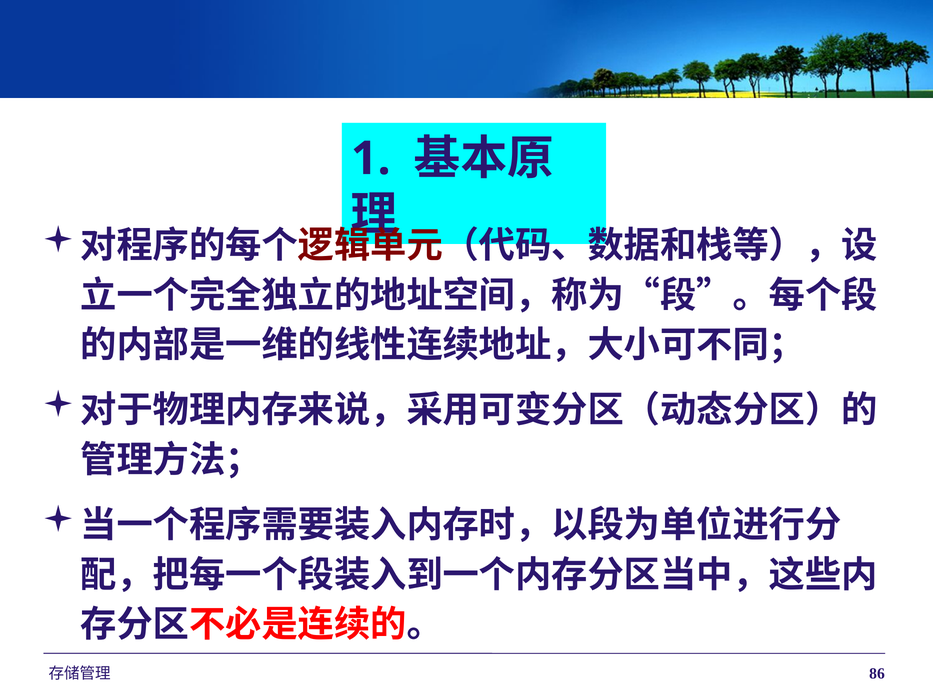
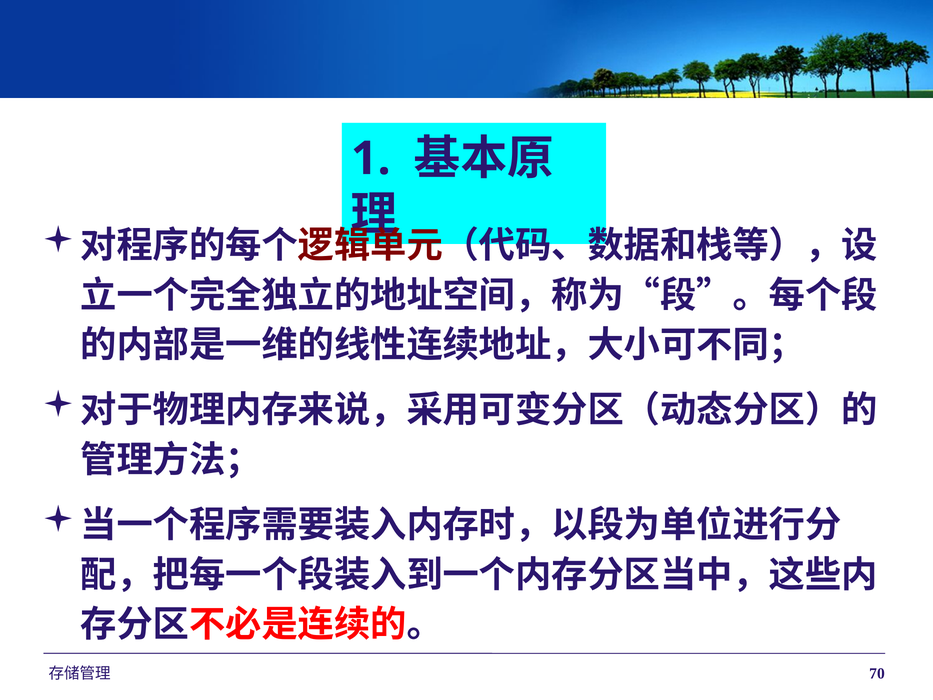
86: 86 -> 70
